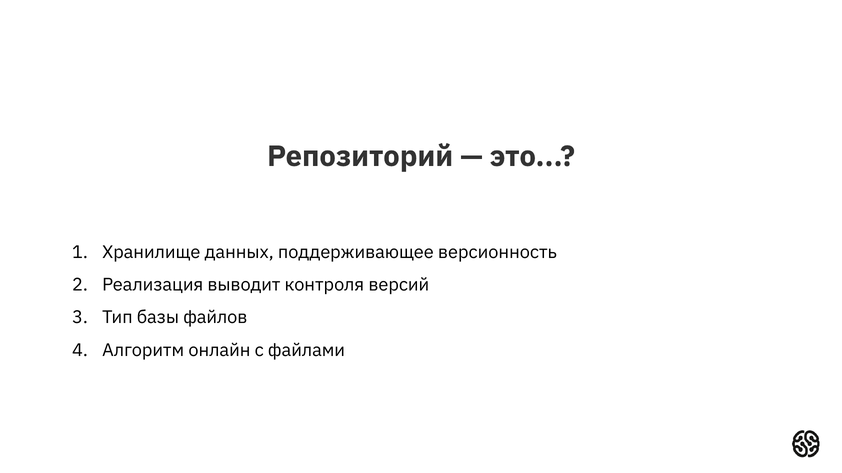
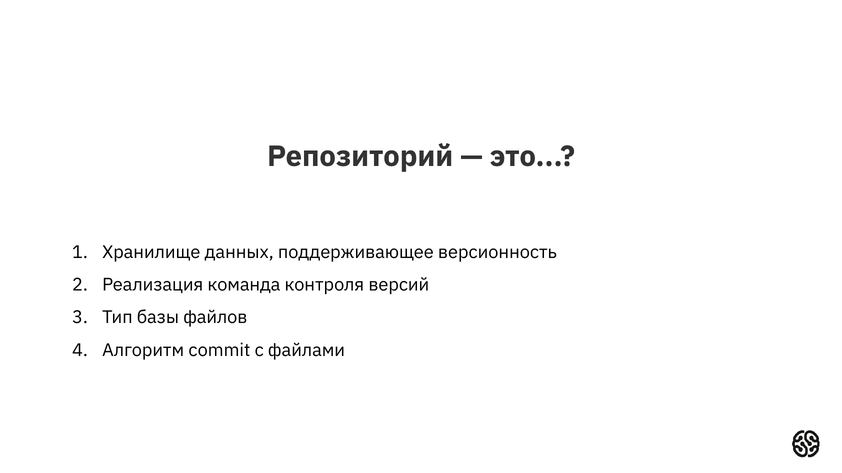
выводит: выводит -> команда
онлайн: онлайн -> commit
